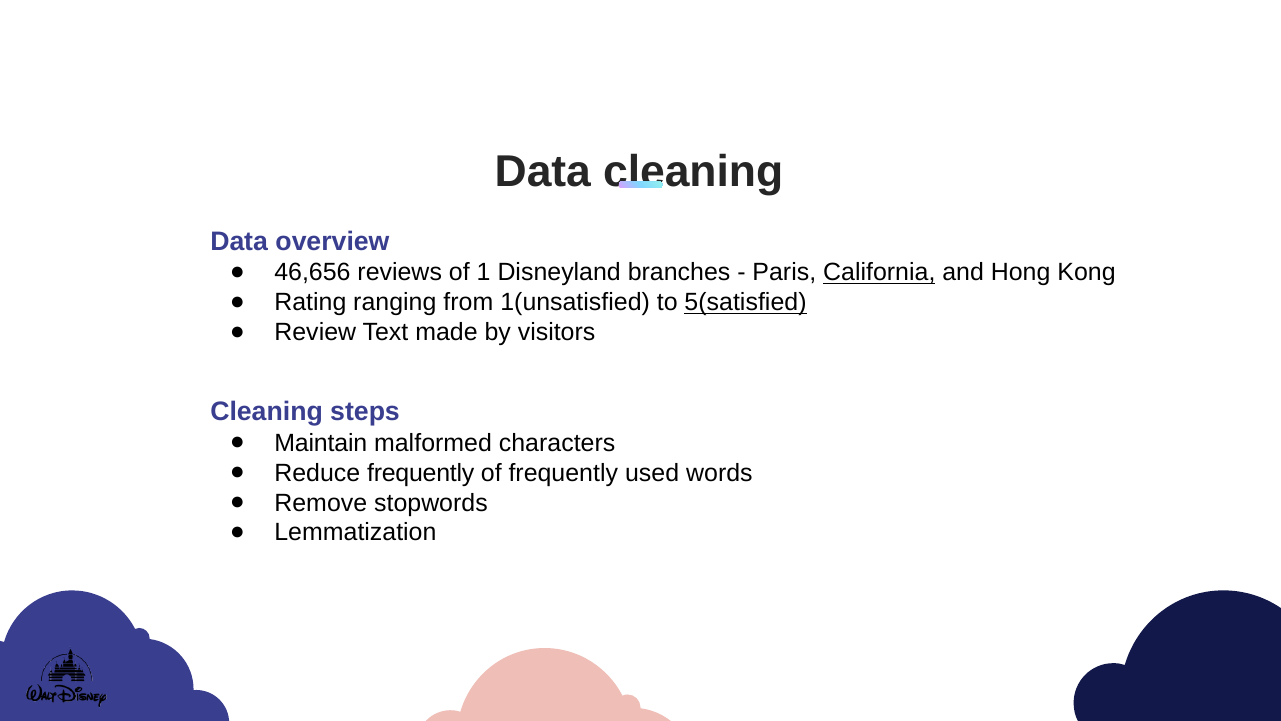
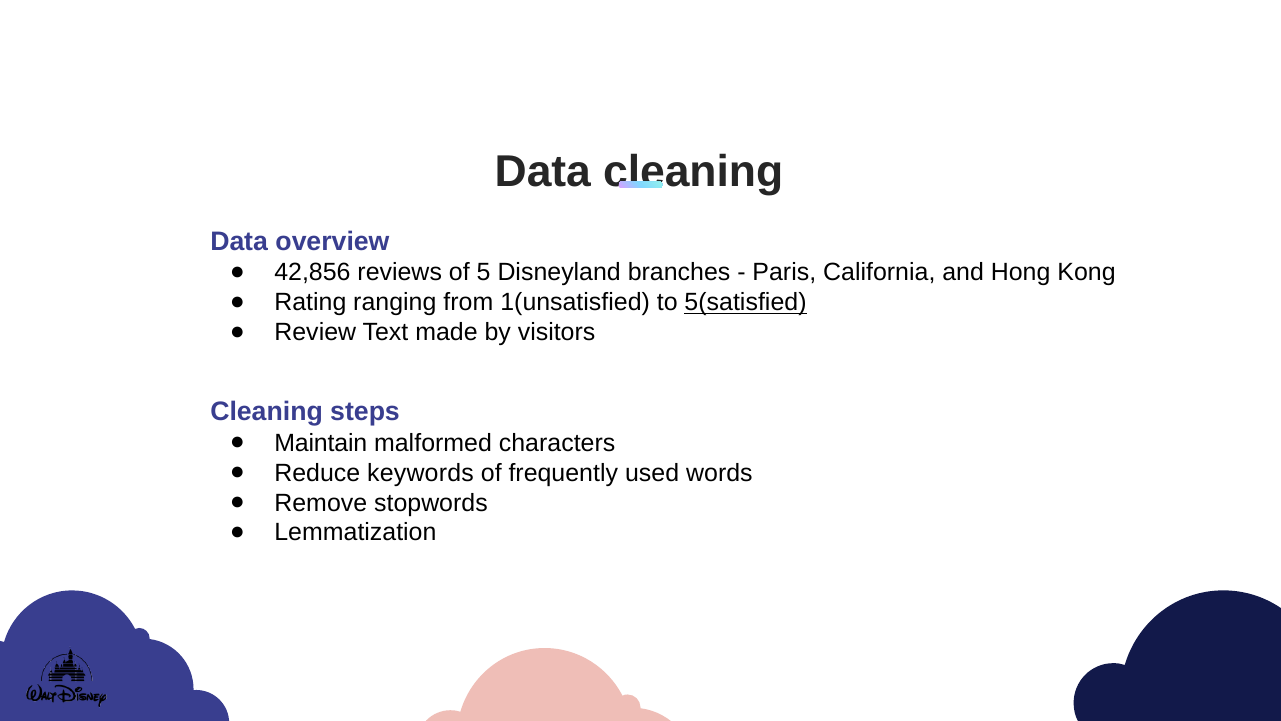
46,656: 46,656 -> 42,856
1: 1 -> 5
California underline: present -> none
Reduce frequently: frequently -> keywords
